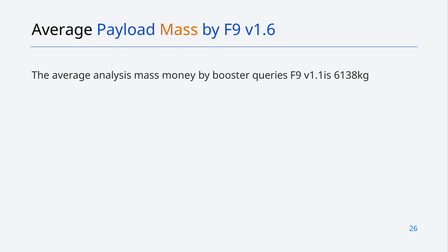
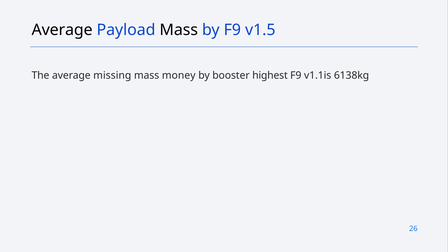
Mass at (179, 30) colour: orange -> black
v1.6: v1.6 -> v1.5
analysis: analysis -> missing
queries: queries -> highest
